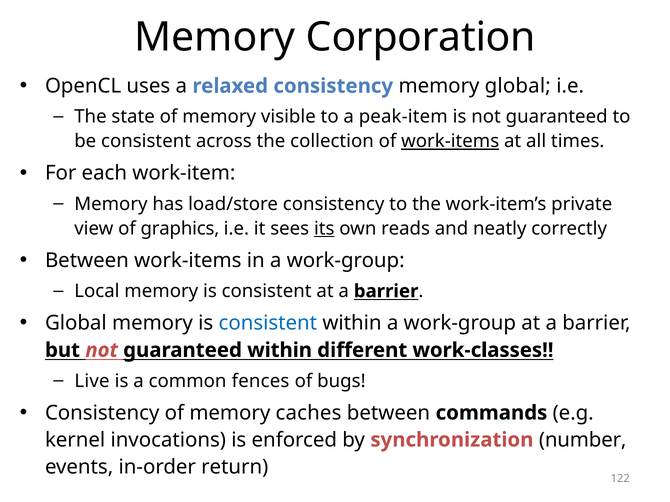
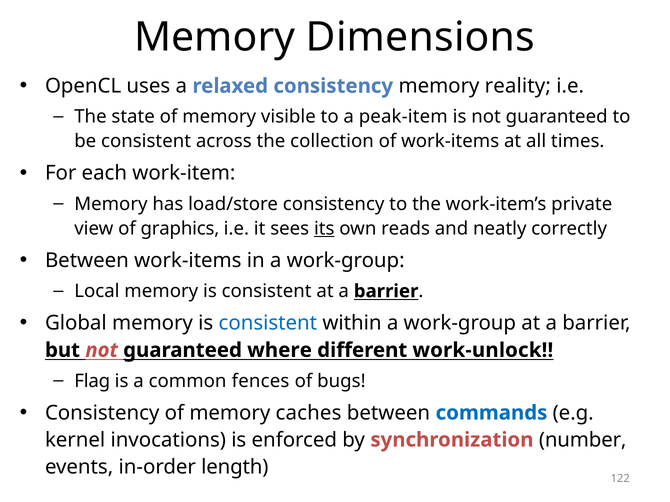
Corporation: Corporation -> Dimensions
memory global: global -> reality
work-items at (450, 141) underline: present -> none
guaranteed within: within -> where
work-classes: work-classes -> work-unlock
Live: Live -> Flag
commands colour: black -> blue
return: return -> length
